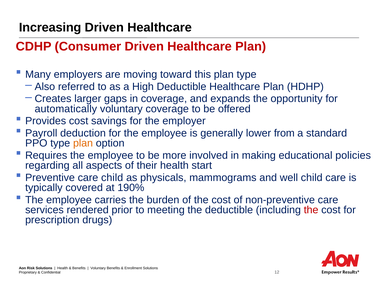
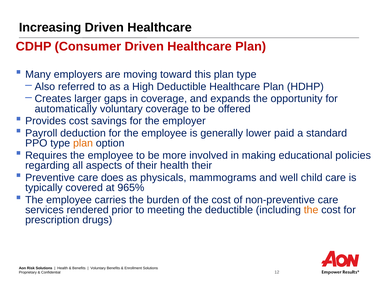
from: from -> paid
health start: start -> their
care child: child -> does
190%: 190% -> 965%
the at (311, 210) colour: red -> orange
